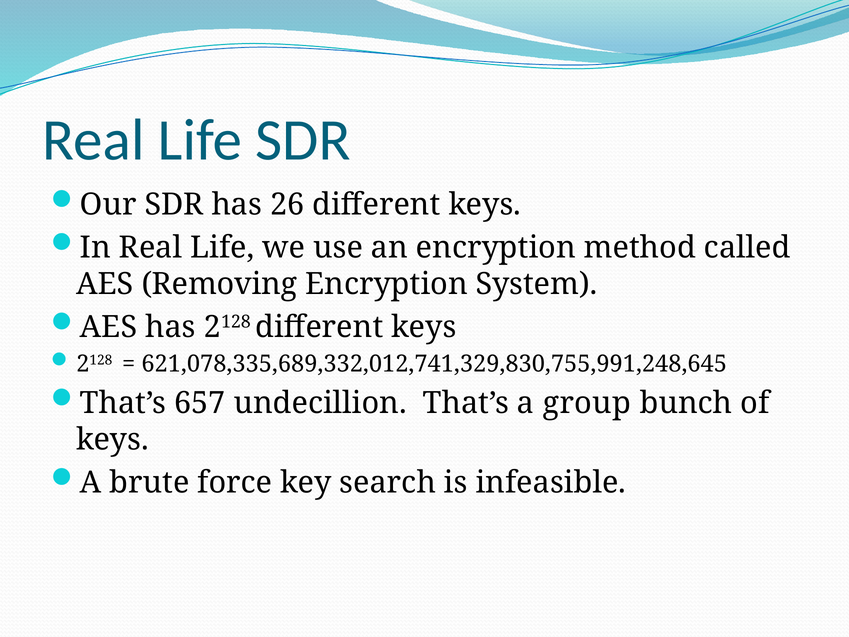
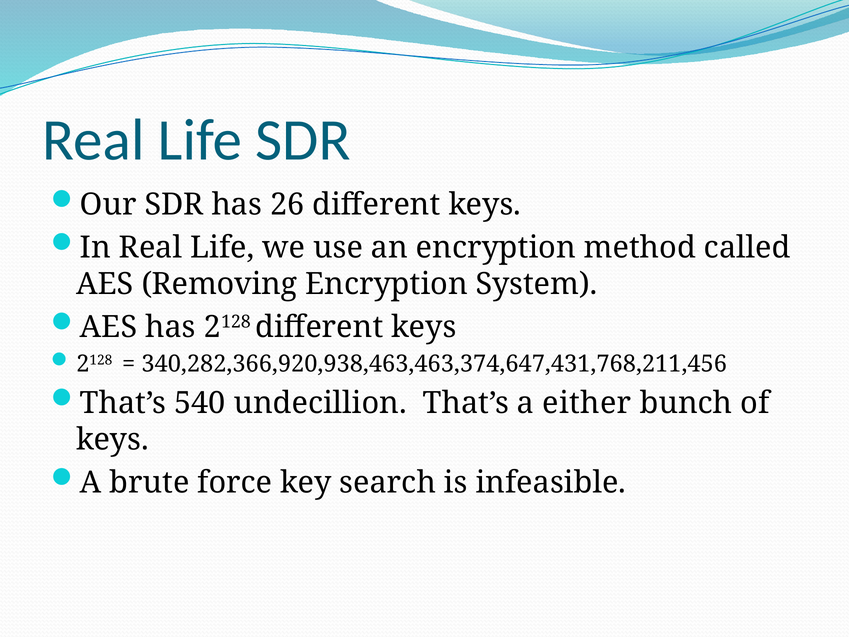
621,078,335,689,332,012,741,329,830,755,991,248,645: 621,078,335,689,332,012,741,329,830,755,991,248,645 -> 340,282,366,920,938,463,463,374,647,431,768,211,456
657: 657 -> 540
group: group -> either
